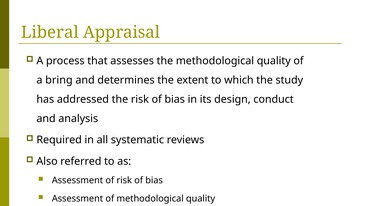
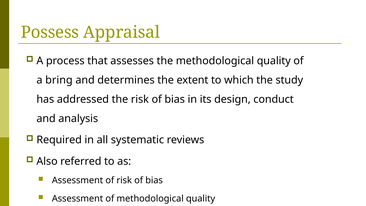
Liberal: Liberal -> Possess
